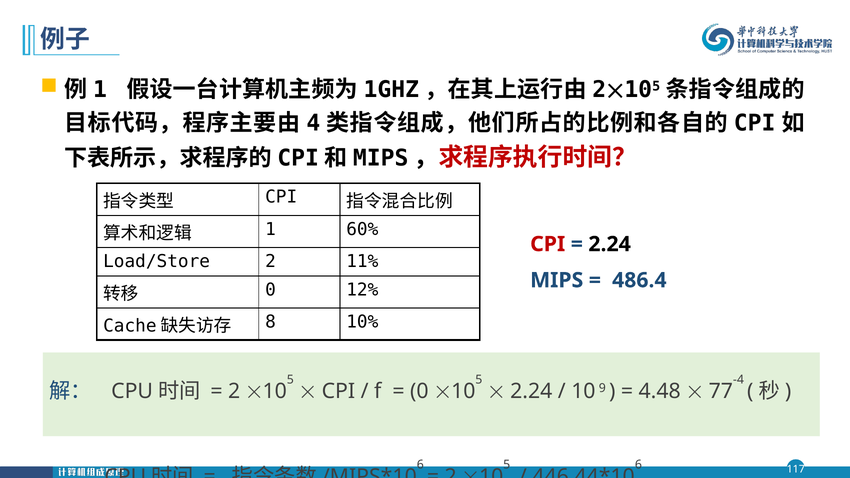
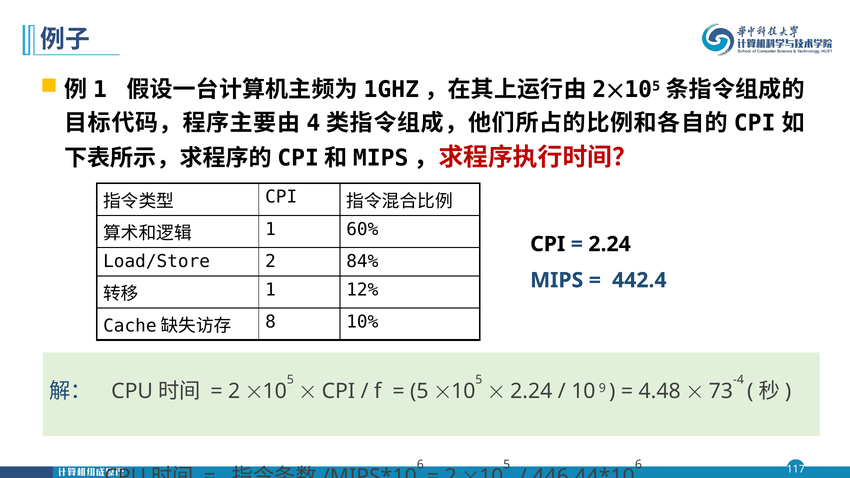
CPI at (548, 244) colour: red -> black
11%: 11% -> 84%
486.4: 486.4 -> 442.4
0 at (270, 290): 0 -> 1
0 at (419, 392): 0 -> 5
77: 77 -> 73
